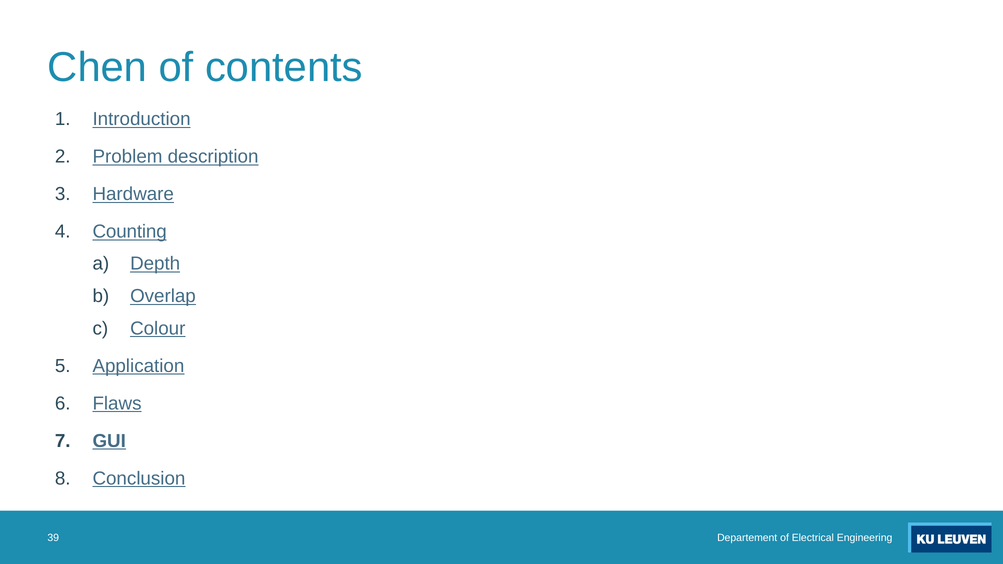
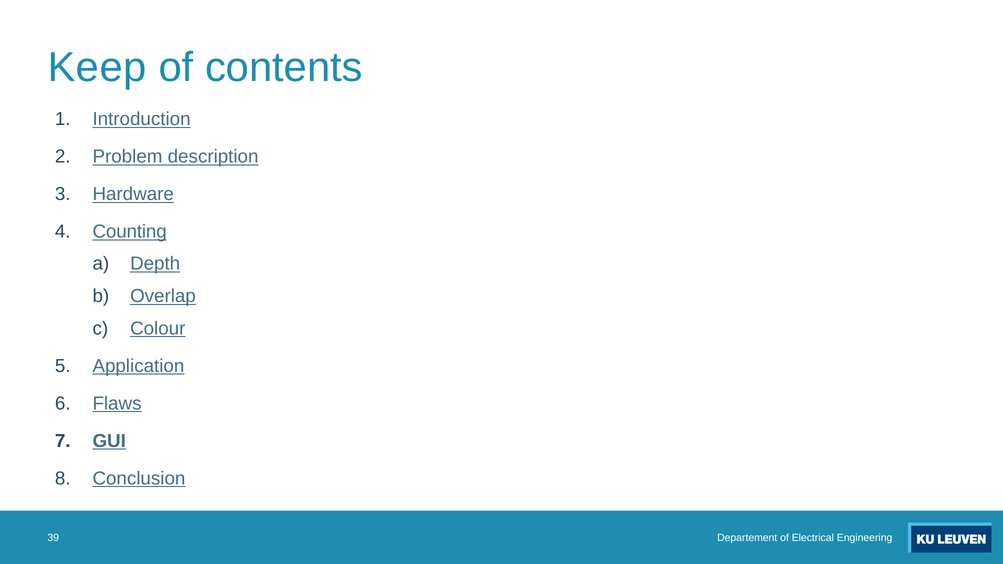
Chen: Chen -> Keep
